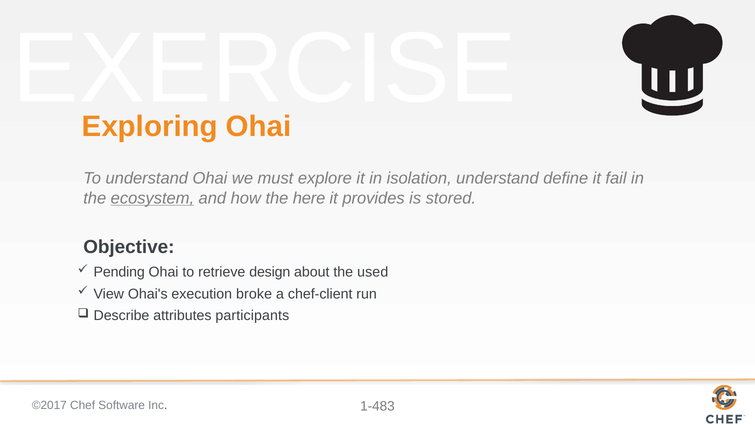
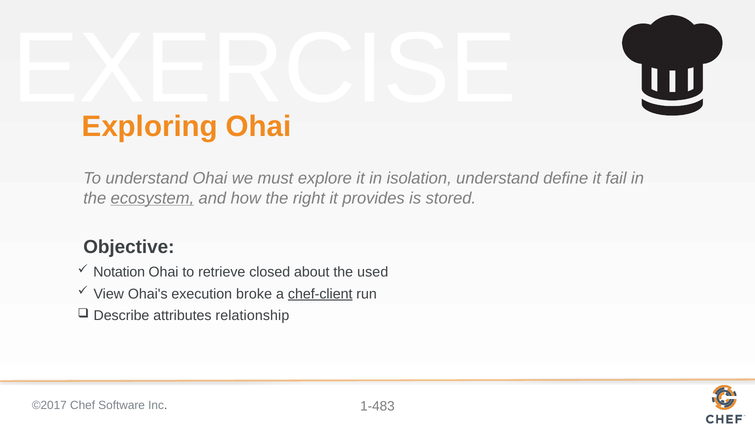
here: here -> right
Pending: Pending -> Notation
design: design -> closed
chef-client underline: none -> present
participants: participants -> relationship
